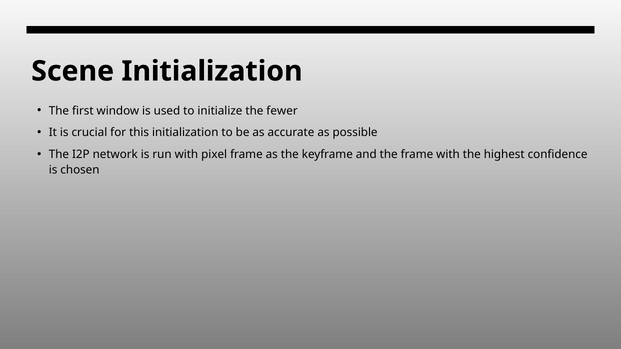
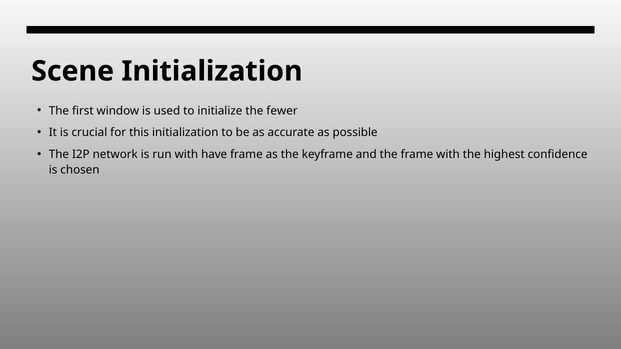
pixel: pixel -> have
